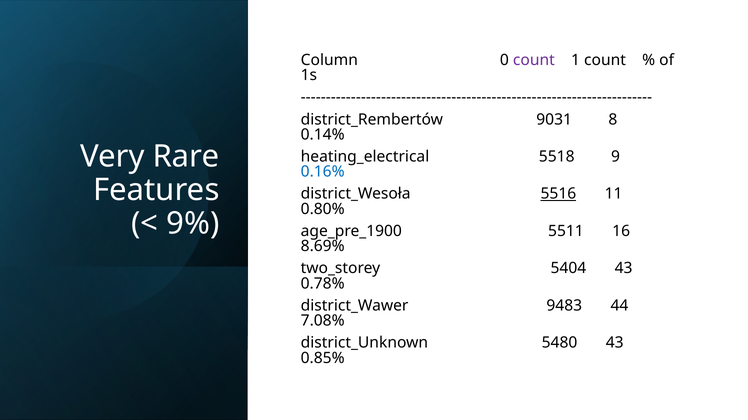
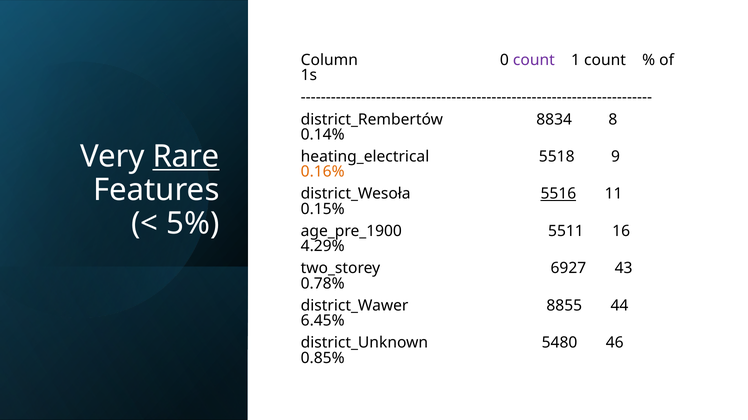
9031: 9031 -> 8834
Rare underline: none -> present
0.16% colour: blue -> orange
0.80%: 0.80% -> 0.15%
9%: 9% -> 5%
8.69%: 8.69% -> 4.29%
5404: 5404 -> 6927
9483: 9483 -> 8855
7.08%: 7.08% -> 6.45%
5480 43: 43 -> 46
